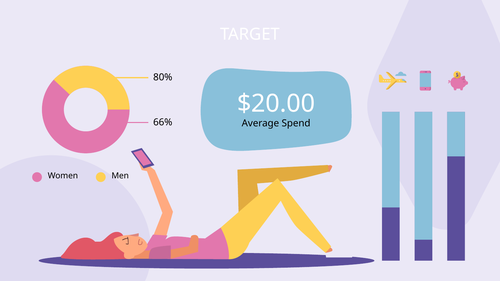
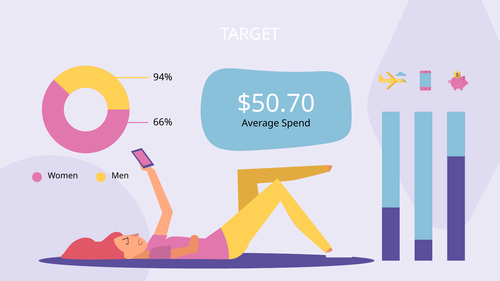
80%: 80% -> 94%
$20.00: $20.00 -> $50.70
